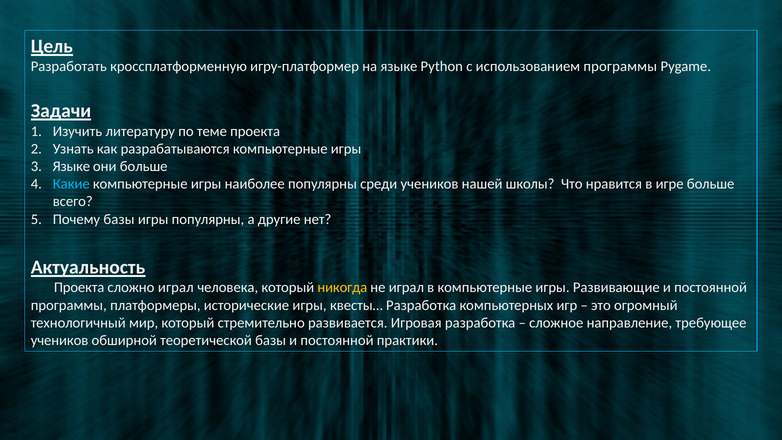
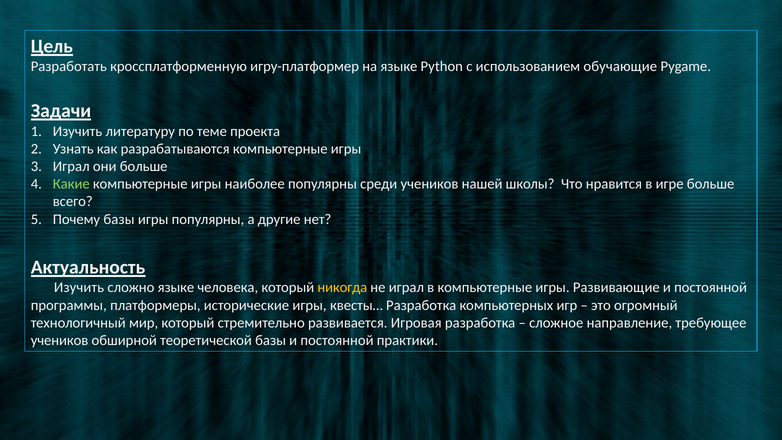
использованием программы: программы -> обучающие
Языке at (71, 166): Языке -> Играл
Какие colour: light blue -> light green
Проекта at (79, 288): Проекта -> Изучить
сложно играл: играл -> языке
